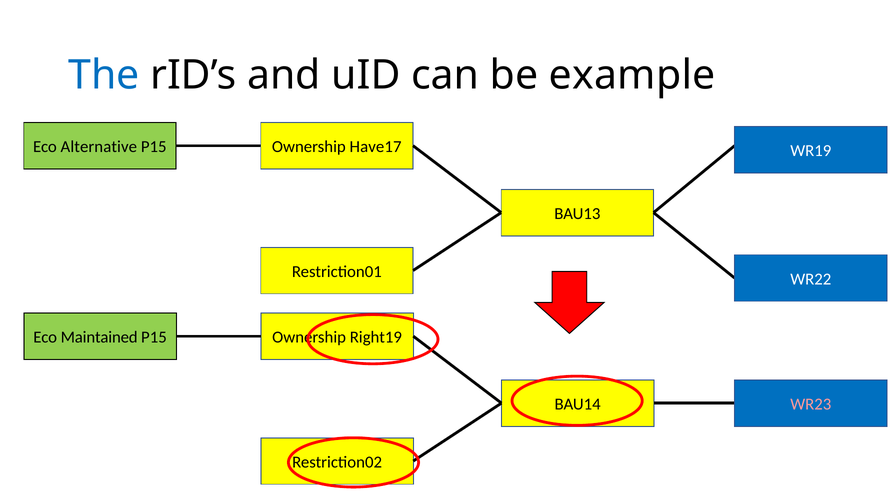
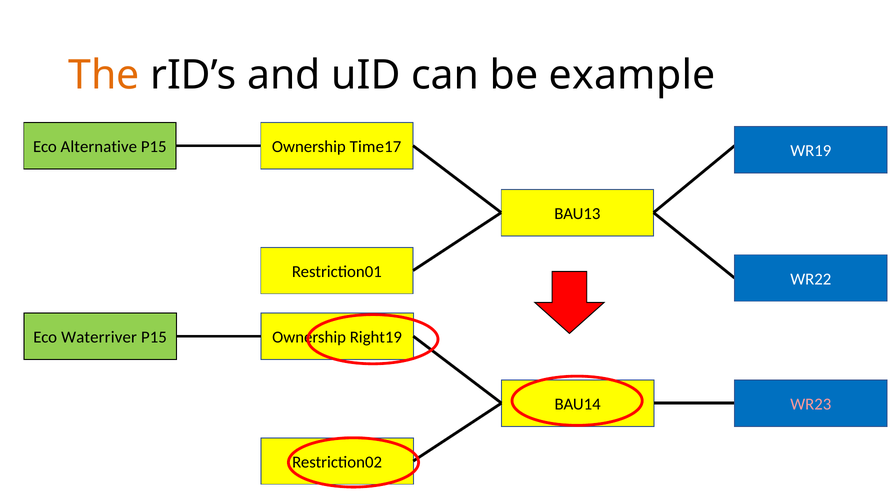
The colour: blue -> orange
Have17: Have17 -> Time17
Maintained: Maintained -> Waterriver
